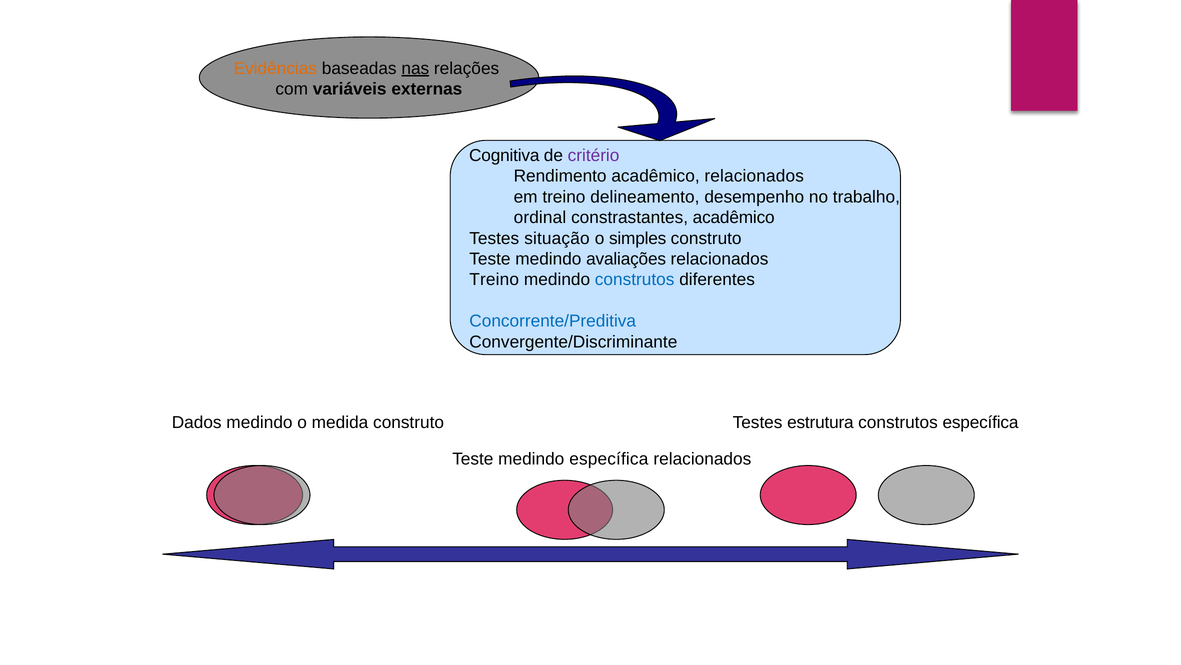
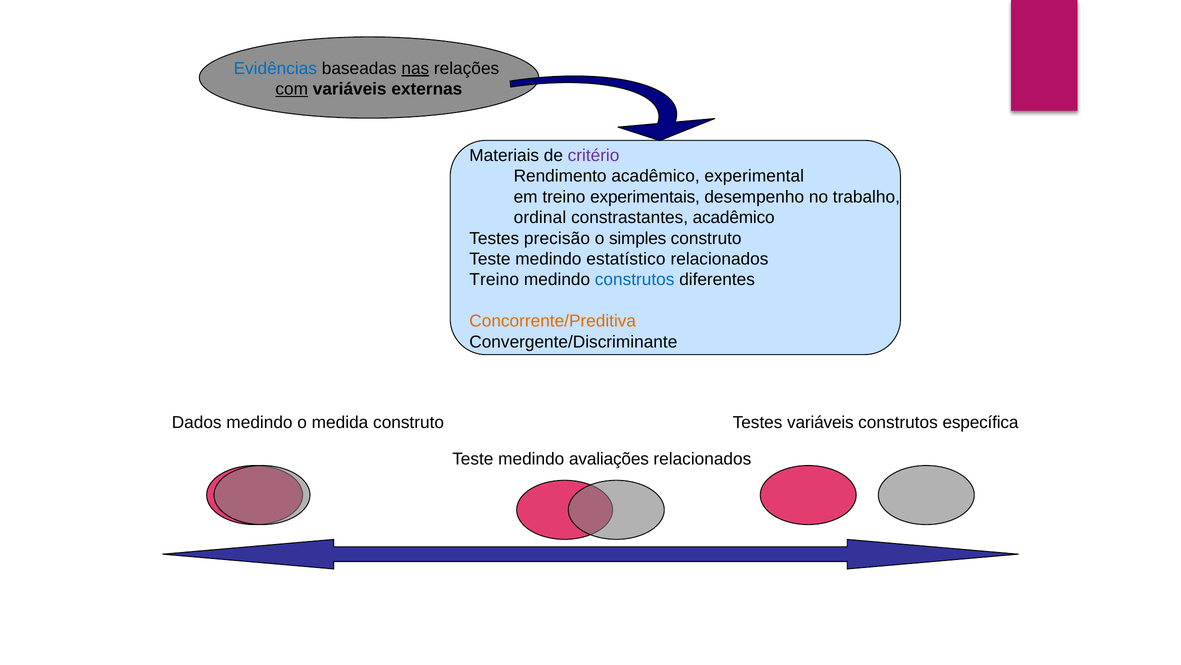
Evidências colour: orange -> blue
com underline: none -> present
Cognitiva: Cognitiva -> Materiais
acadêmico relacionados: relacionados -> experimental
delineamento: delineamento -> experimentais
situação: situação -> precisão
avaliações: avaliações -> estatístico
Concorrente/Preditiva colour: blue -> orange
Testes estrutura: estrutura -> variáveis
medindo específica: específica -> avaliações
